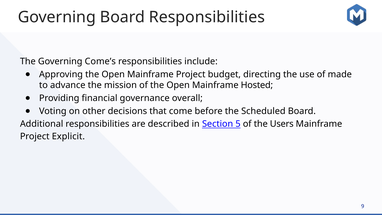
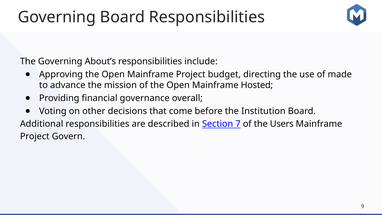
Come’s: Come’s -> About’s
Scheduled: Scheduled -> Institution
5: 5 -> 7
Explicit: Explicit -> Govern
